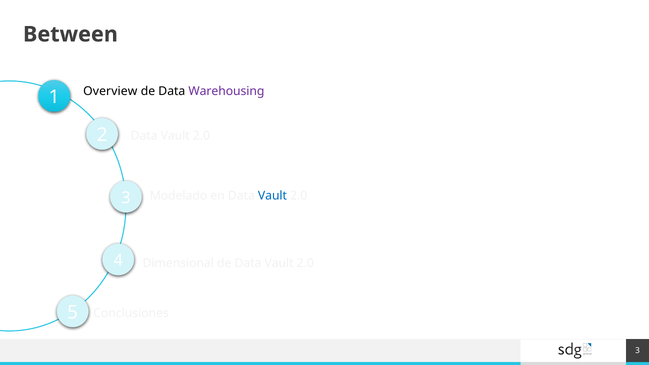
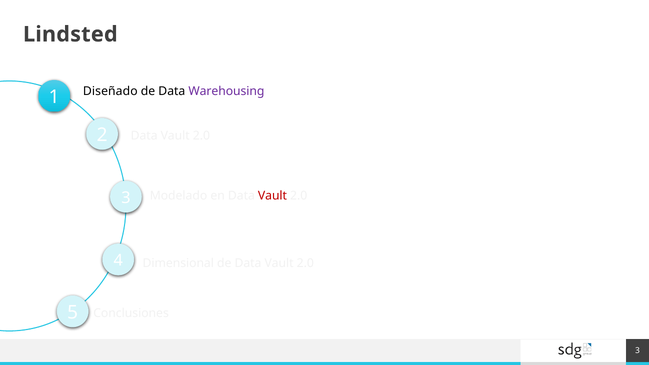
Between: Between -> Lindsted
Overview: Overview -> Diseñado
Vault at (272, 196) colour: blue -> red
